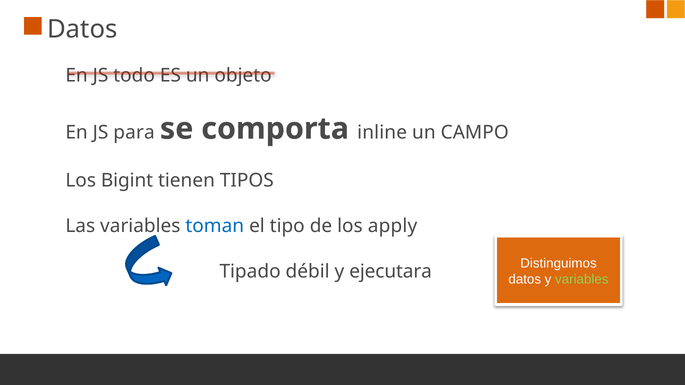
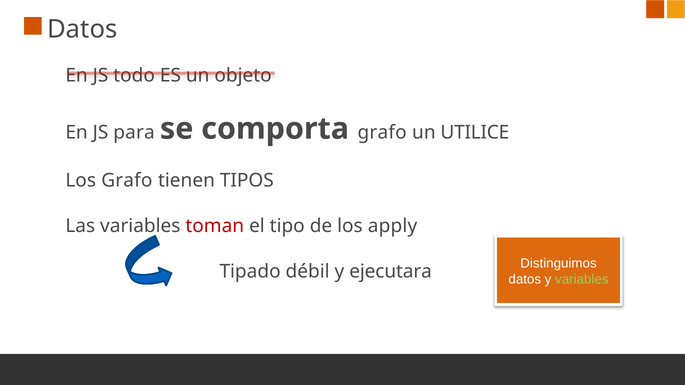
comporta inline: inline -> grafo
CAMPO: CAMPO -> UTILICE
Los Bigint: Bigint -> Grafo
toman colour: blue -> red
